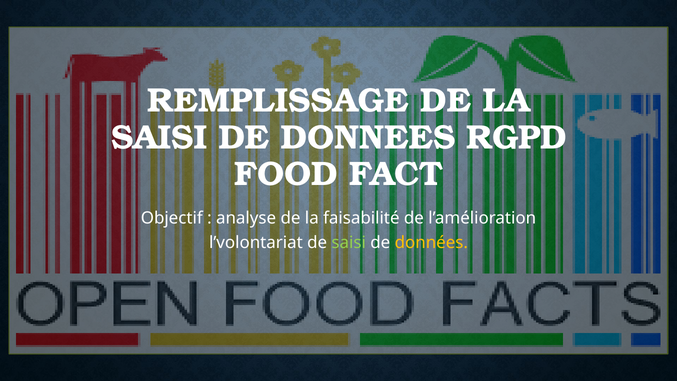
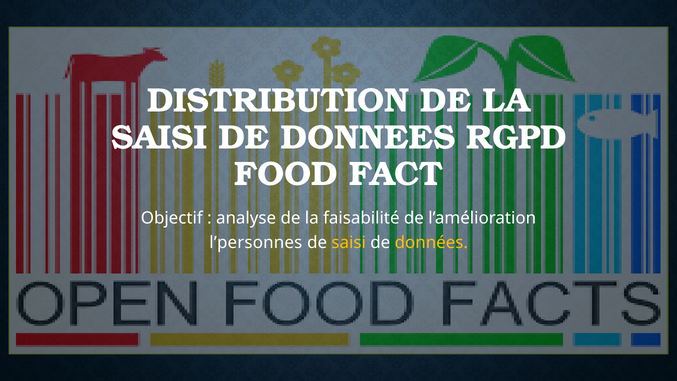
REMPLISSAGE: REMPLISSAGE -> DISTRIBUTION
l’volontariat: l’volontariat -> l’personnes
saisi at (349, 242) colour: light green -> yellow
